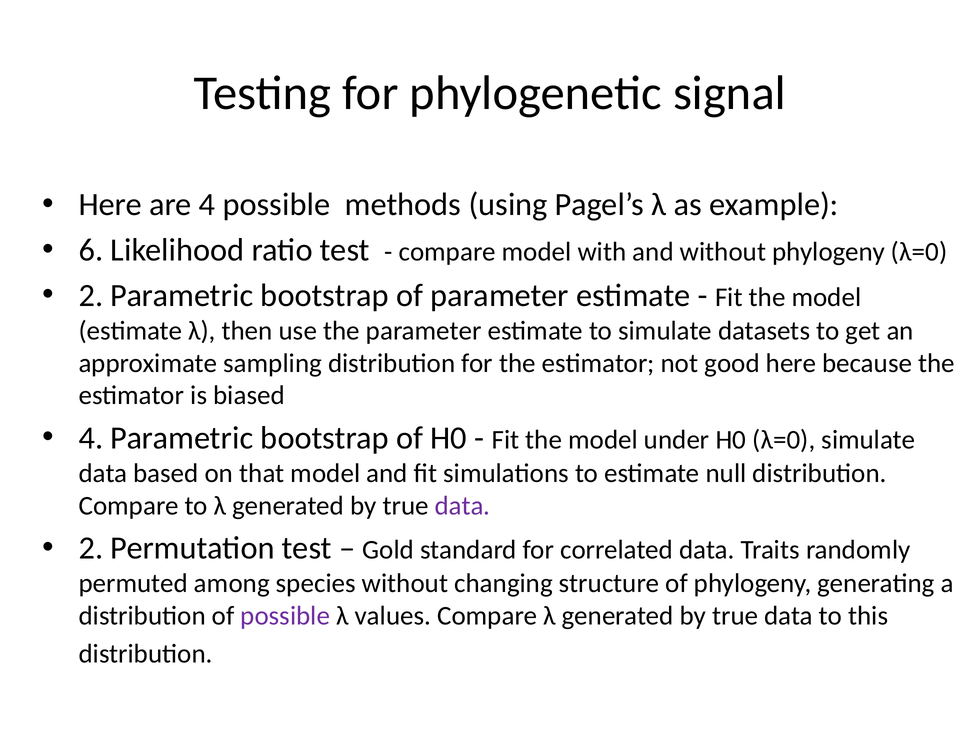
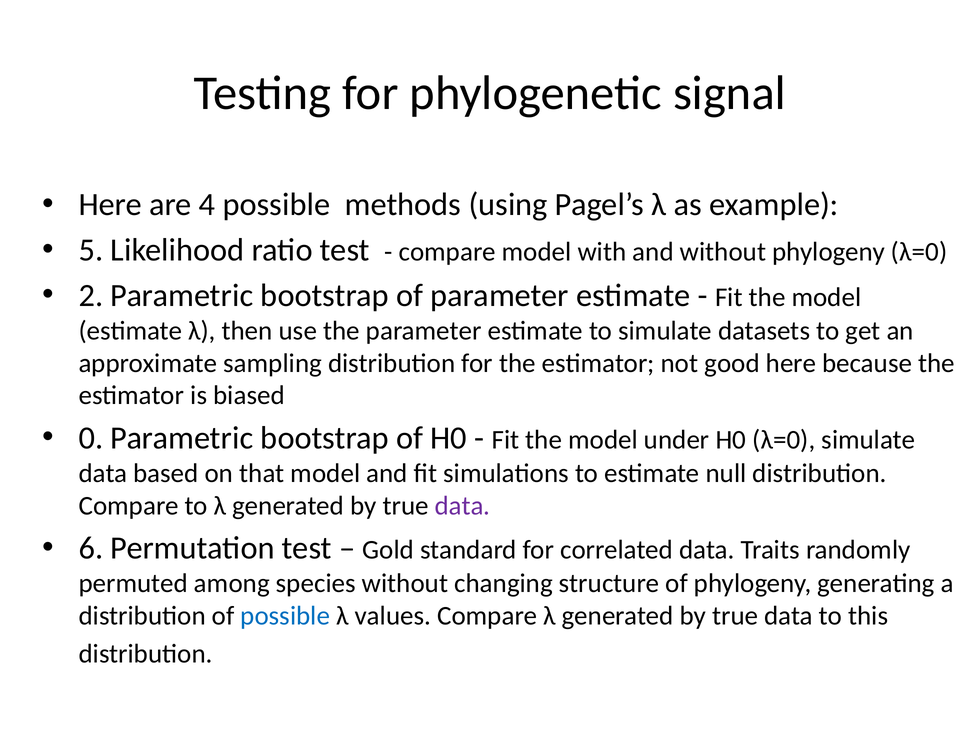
6: 6 -> 5
4 at (91, 438): 4 -> 0
2 at (91, 548): 2 -> 6
possible at (285, 616) colour: purple -> blue
